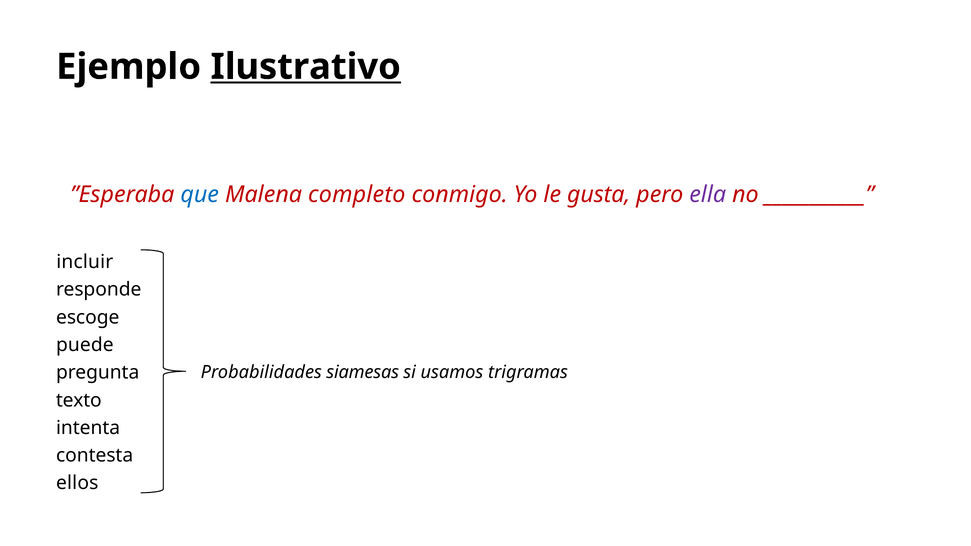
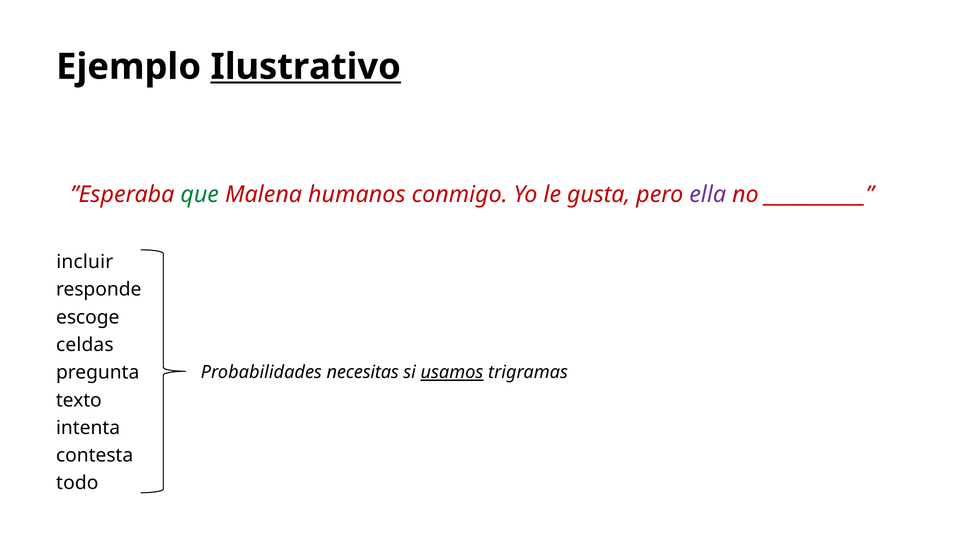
que colour: blue -> green
completo: completo -> humanos
puede: puede -> celdas
siamesas: siamesas -> necesitas
usamos underline: none -> present
ellos: ellos -> todo
